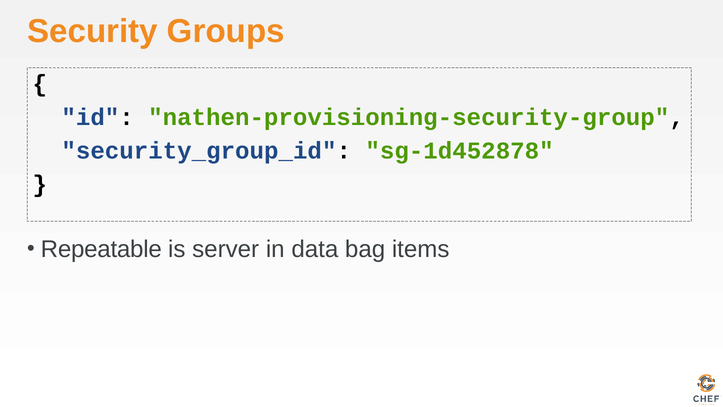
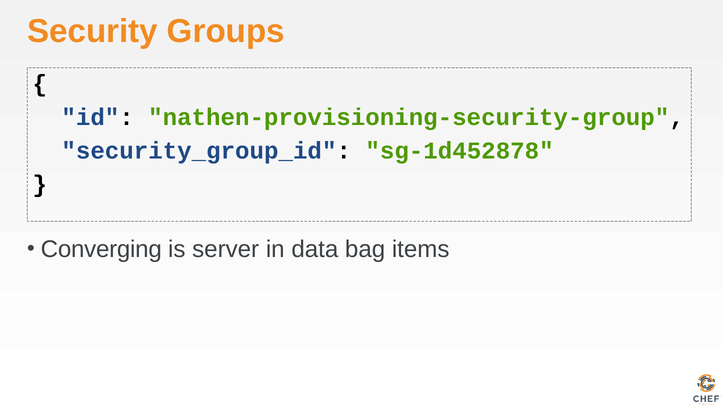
Repeatable: Repeatable -> Converging
